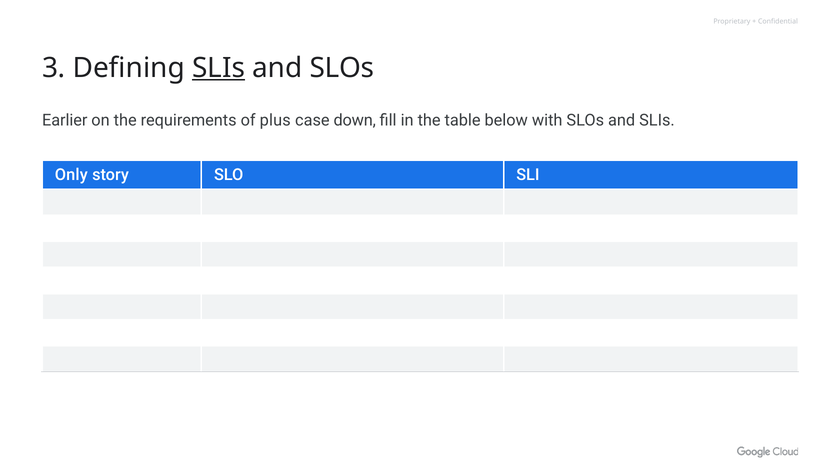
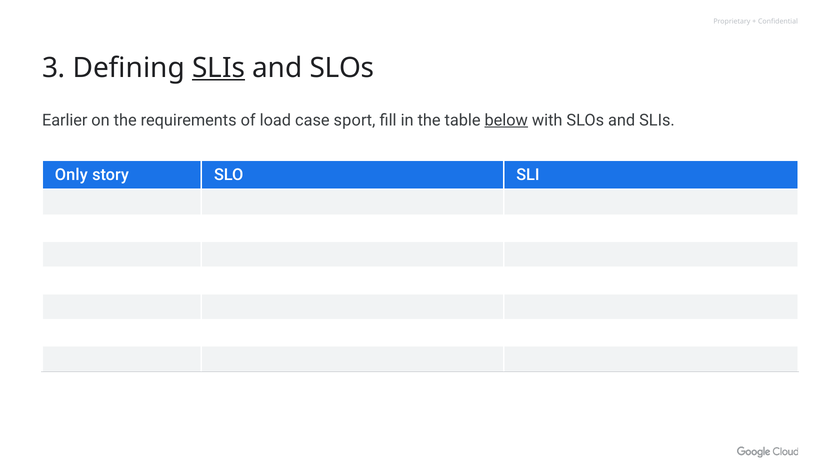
plus: plus -> load
down: down -> sport
below underline: none -> present
